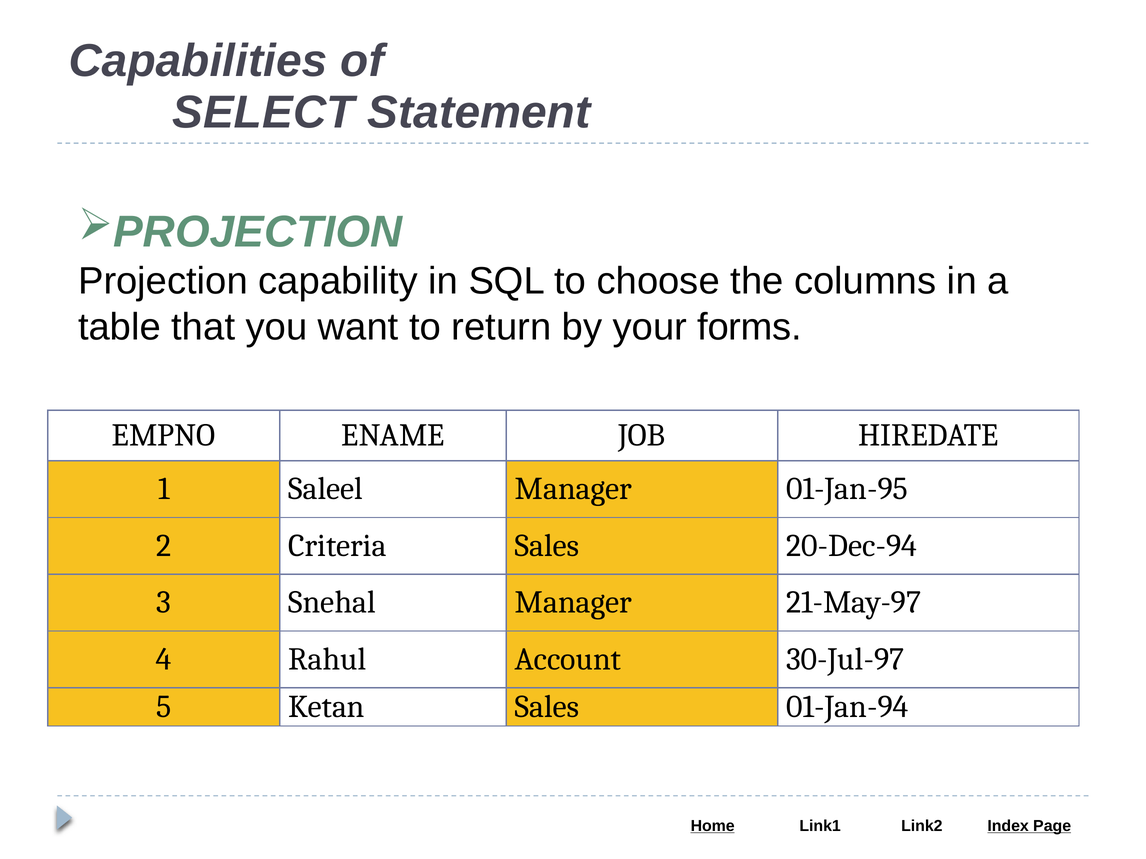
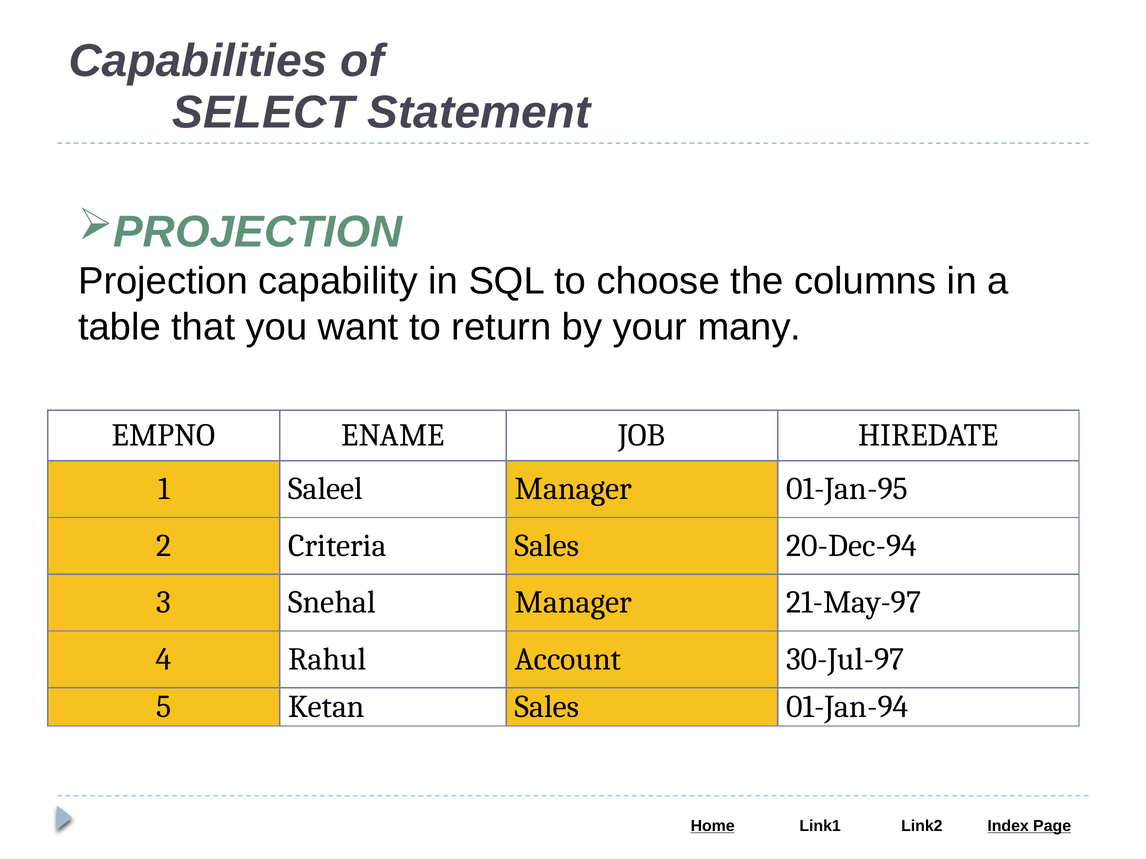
forms: forms -> many
